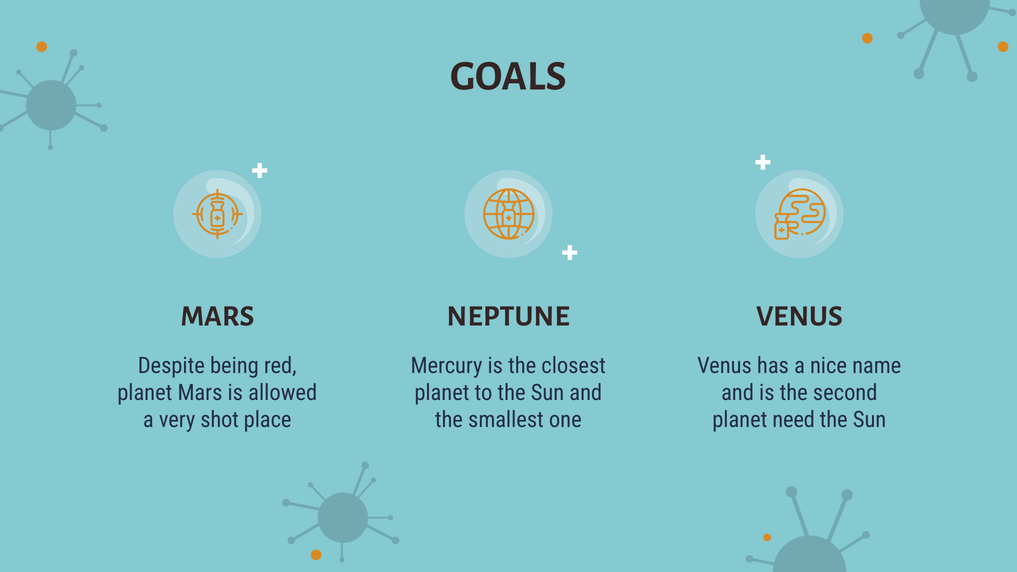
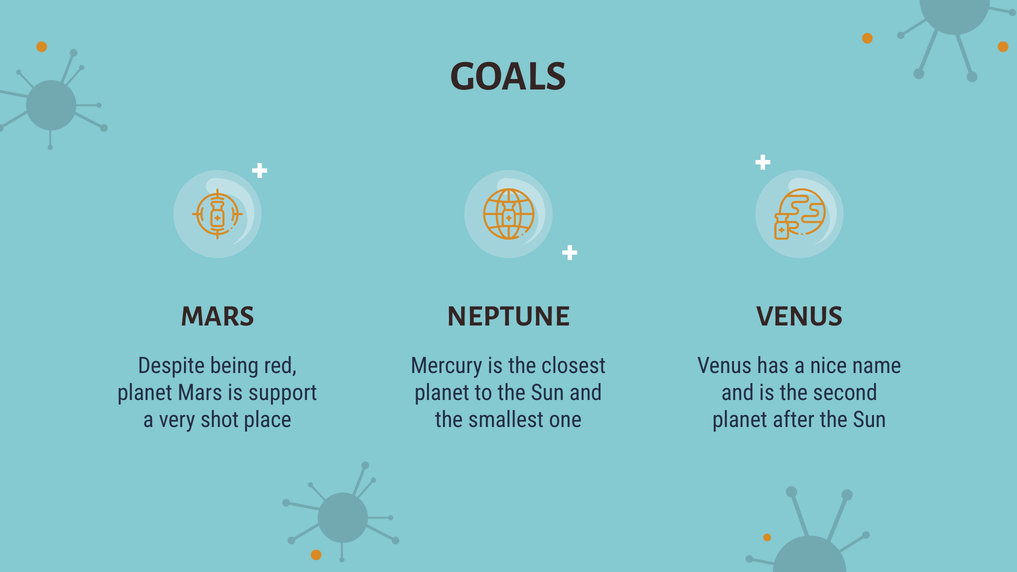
allowed: allowed -> support
need: need -> after
